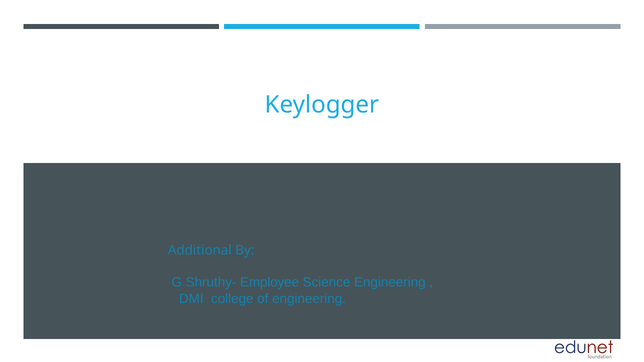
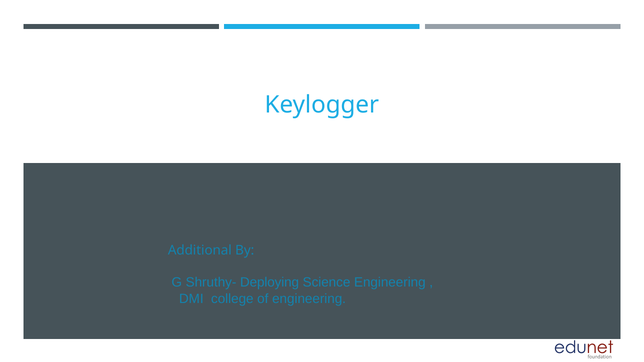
Employee: Employee -> Deploying
